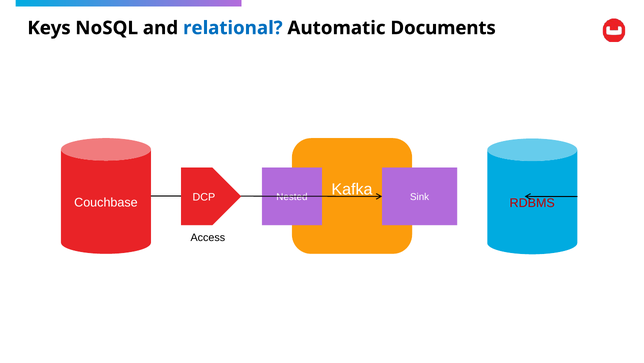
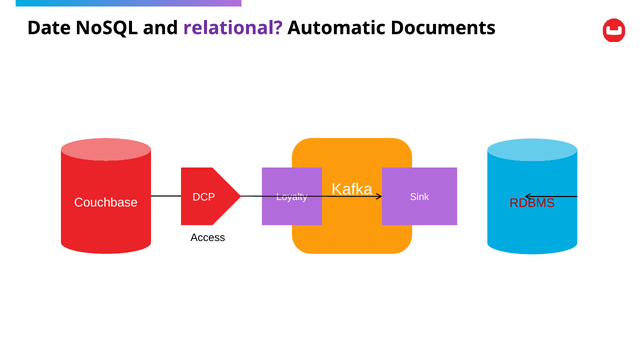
Keys: Keys -> Date
relational colour: blue -> purple
Nested: Nested -> Loyalty
